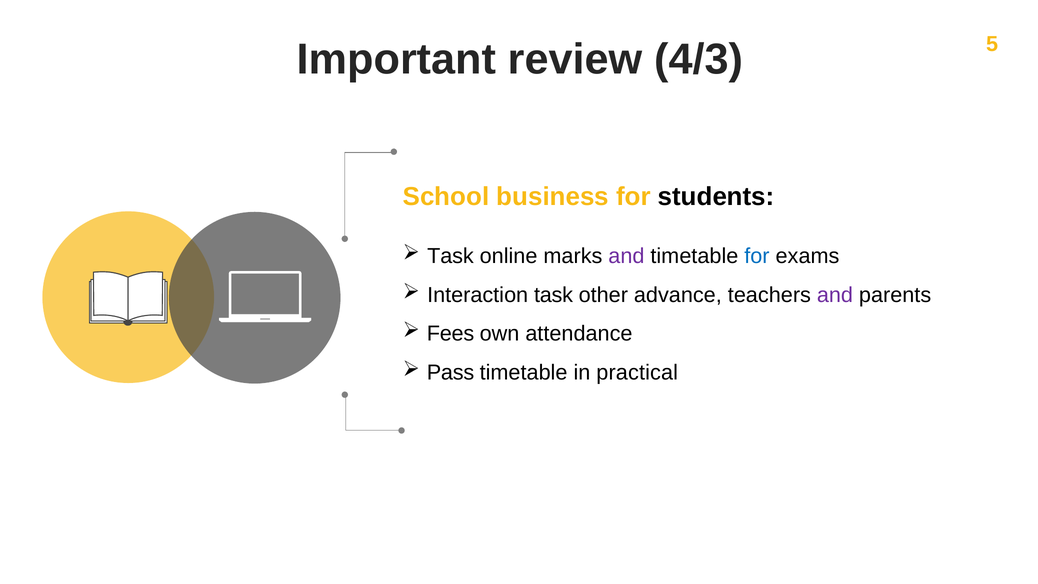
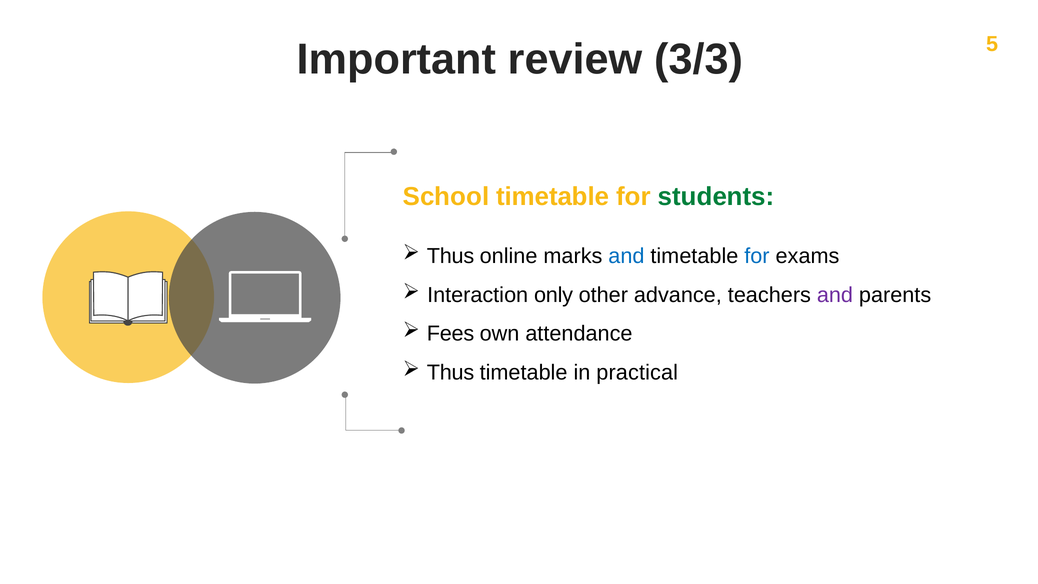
4/3: 4/3 -> 3/3
School business: business -> timetable
students colour: black -> green
Task at (450, 256): Task -> Thus
and at (626, 256) colour: purple -> blue
Interaction task: task -> only
Pass at (451, 373): Pass -> Thus
